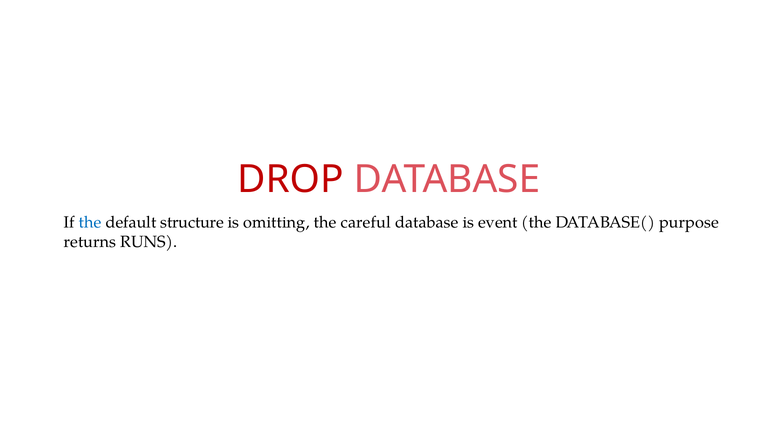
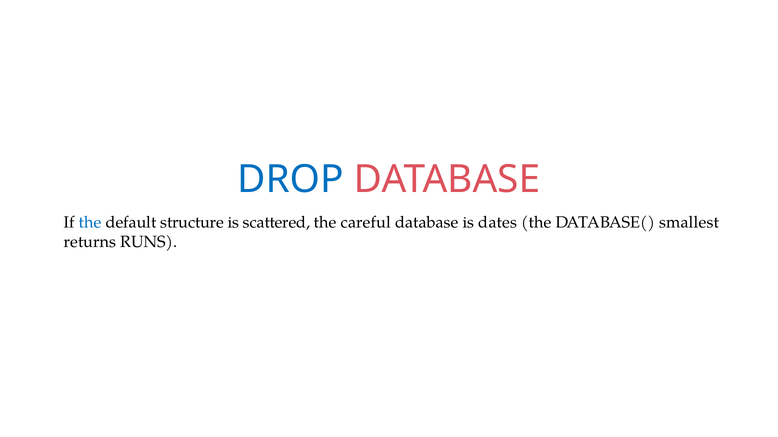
DROP colour: red -> blue
omitting: omitting -> scattered
event: event -> dates
purpose: purpose -> smallest
